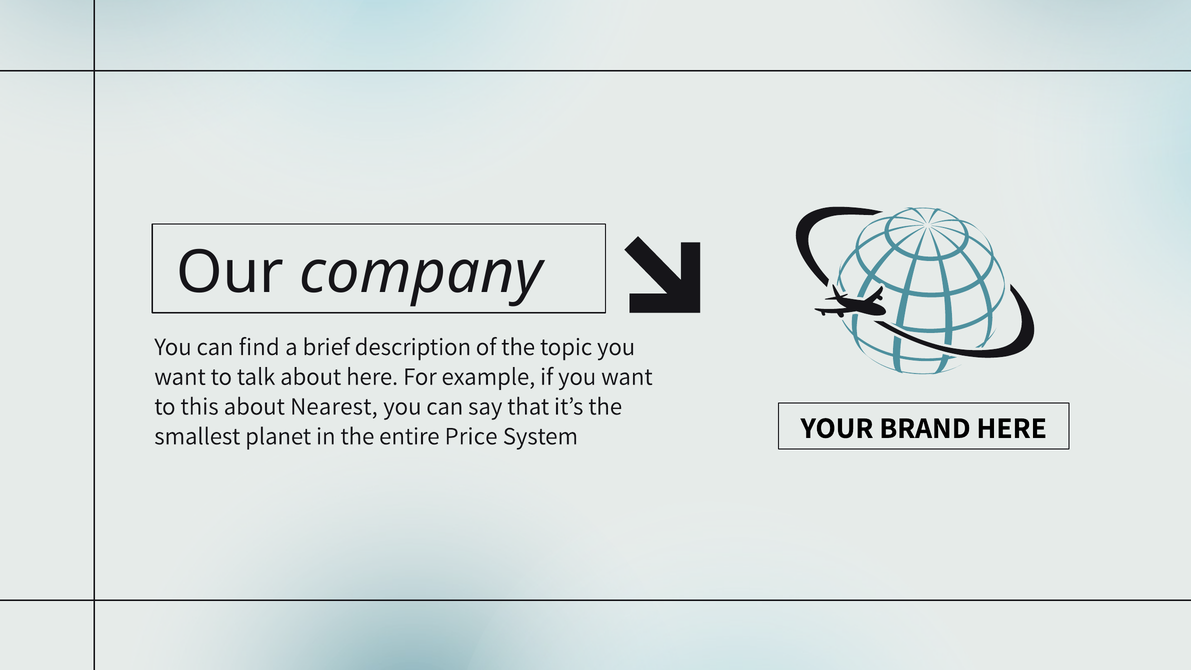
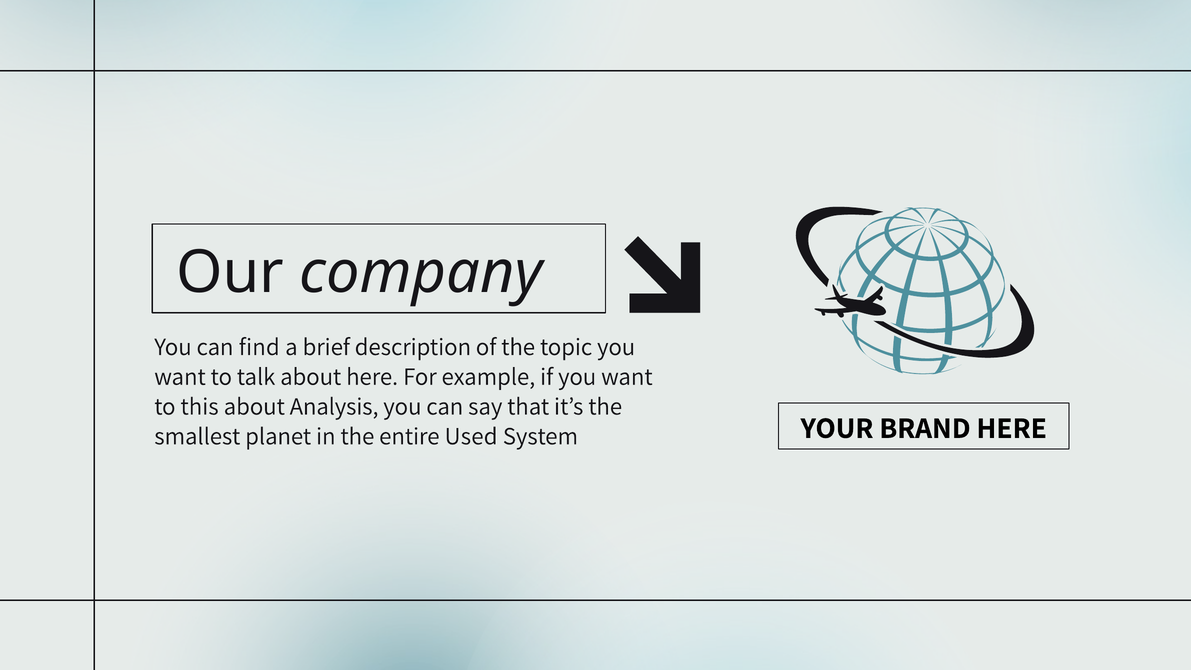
Nearest: Nearest -> Analysis
Price: Price -> Used
